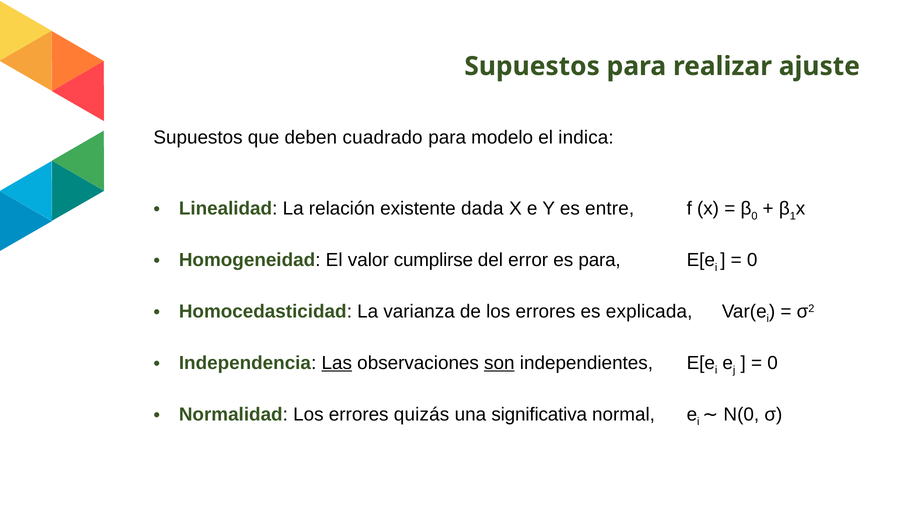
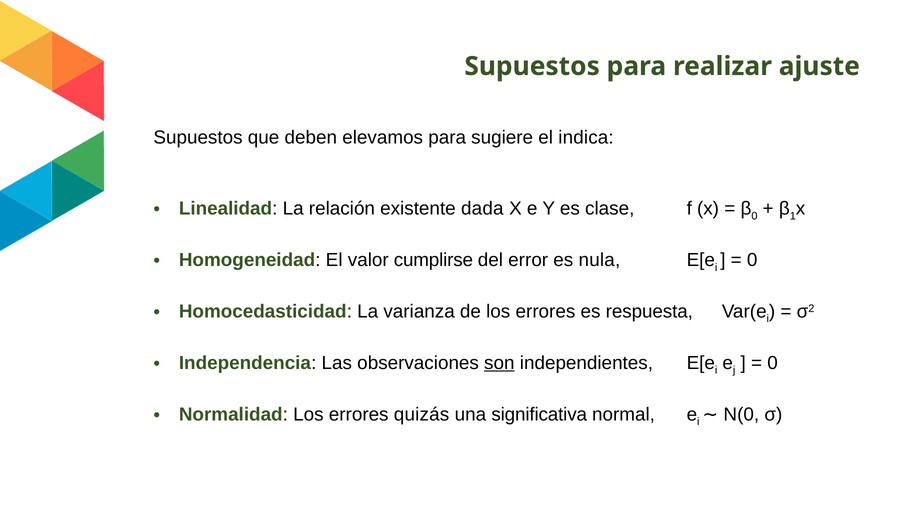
cuadrado: cuadrado -> elevamos
modelo: modelo -> sugiere
entre: entre -> clase
es para: para -> nula
explicada: explicada -> respuesta
Las underline: present -> none
